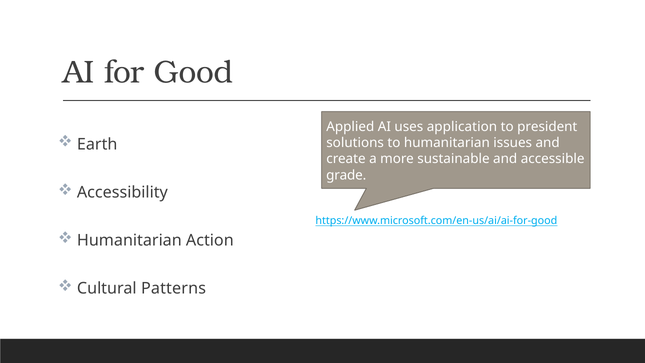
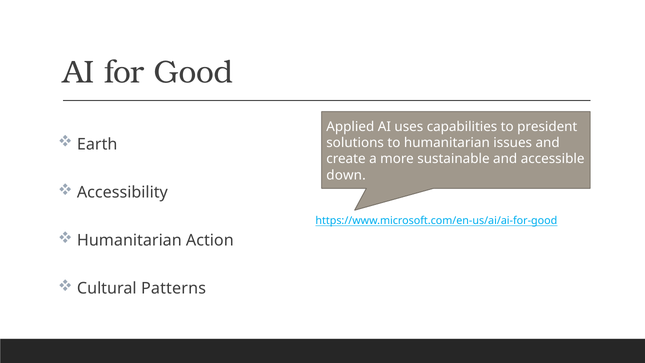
application: application -> capabilities
grade: grade -> down
